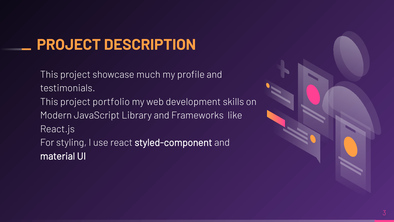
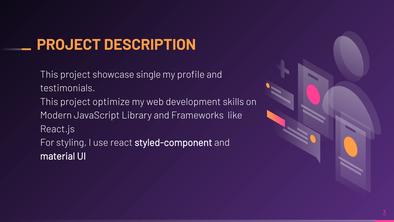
much: much -> single
portfolio: portfolio -> optimize
